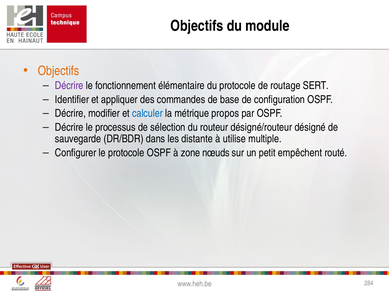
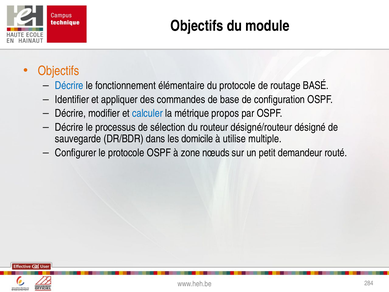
Décrire at (69, 86) colour: purple -> blue
SERT: SERT -> BASÉ
distante: distante -> domicile
empêchent: empêchent -> demandeur
